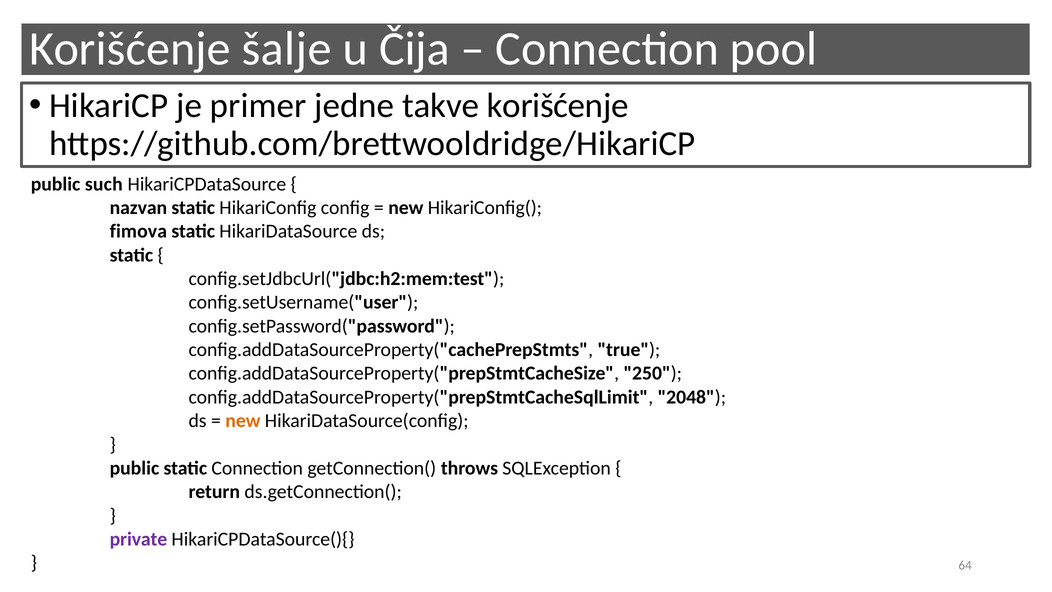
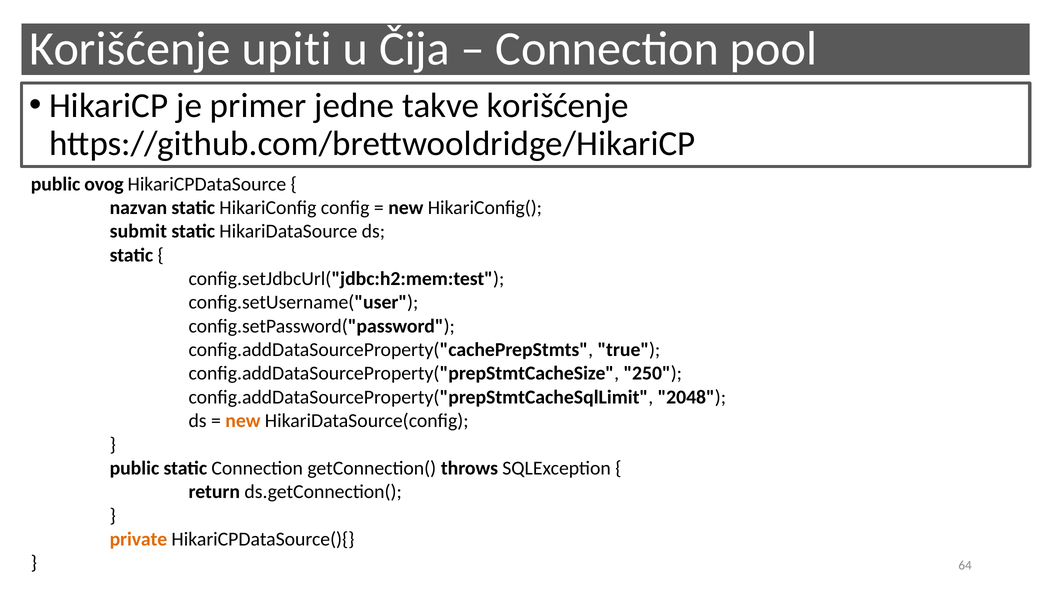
šalje: šalje -> upiti
such: such -> ovog
fimova: fimova -> submit
private colour: purple -> orange
